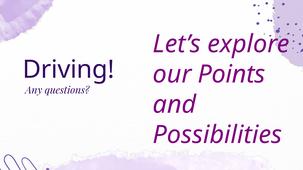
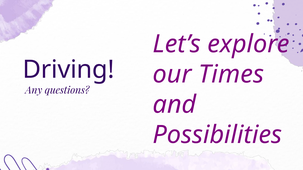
Points: Points -> Times
